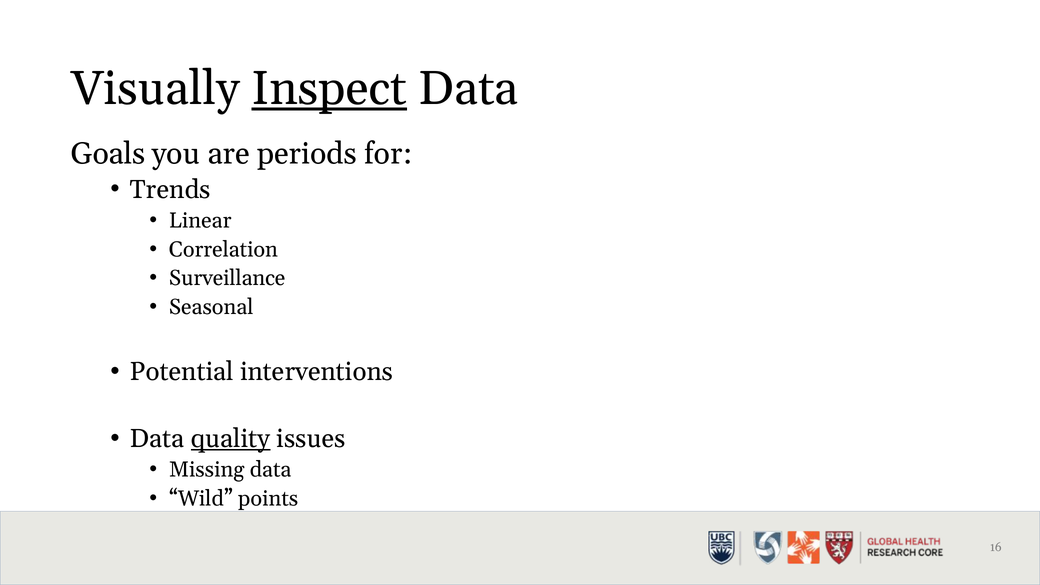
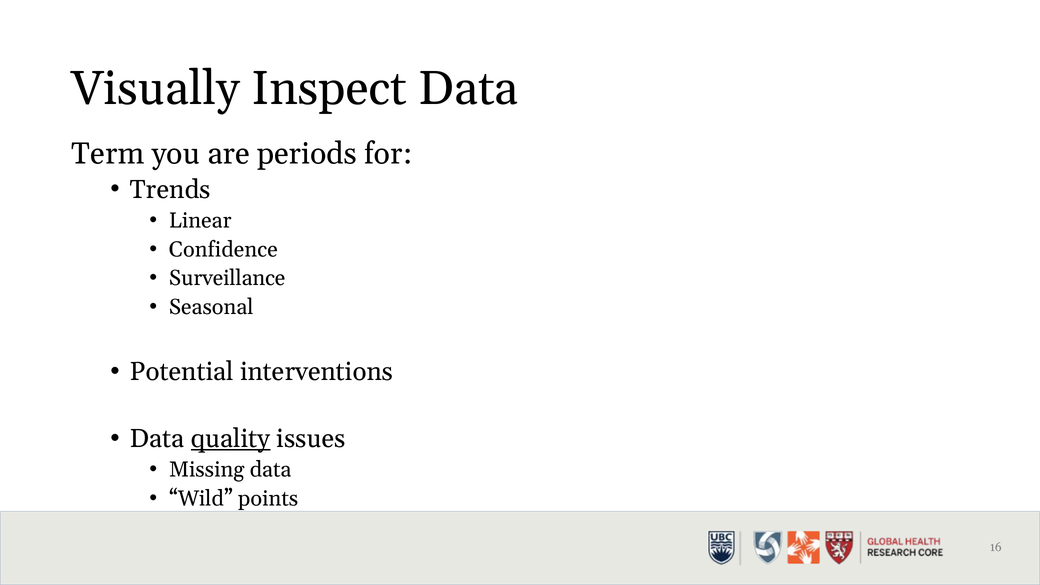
Inspect underline: present -> none
Goals: Goals -> Term
Correlation: Correlation -> Confidence
